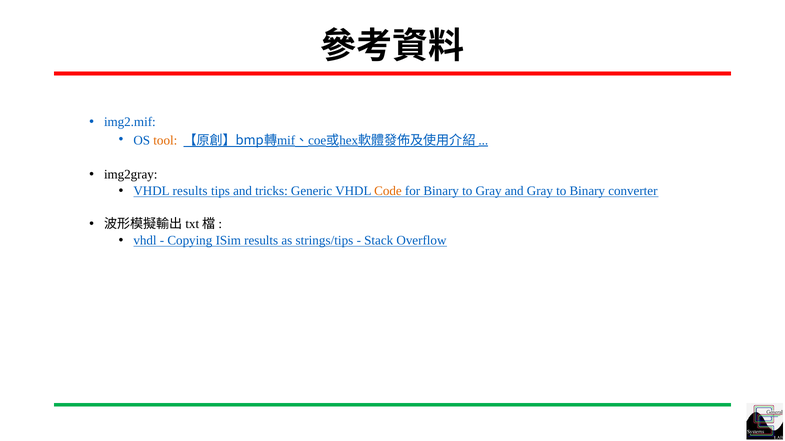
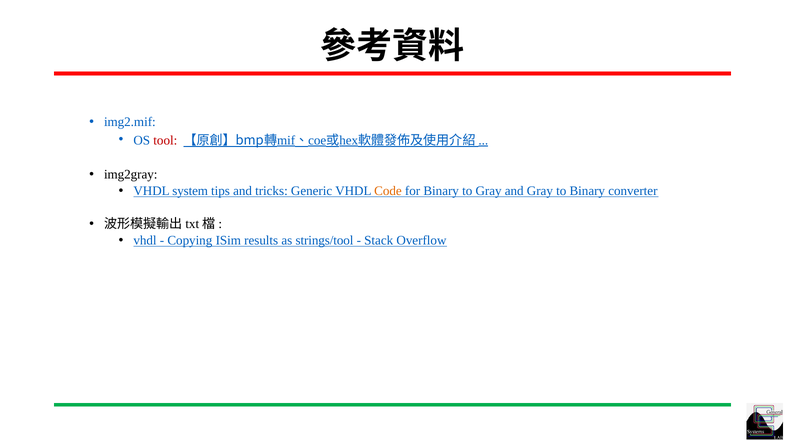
tool colour: orange -> red
VHDL results: results -> system
strings/tips: strings/tips -> strings/tool
